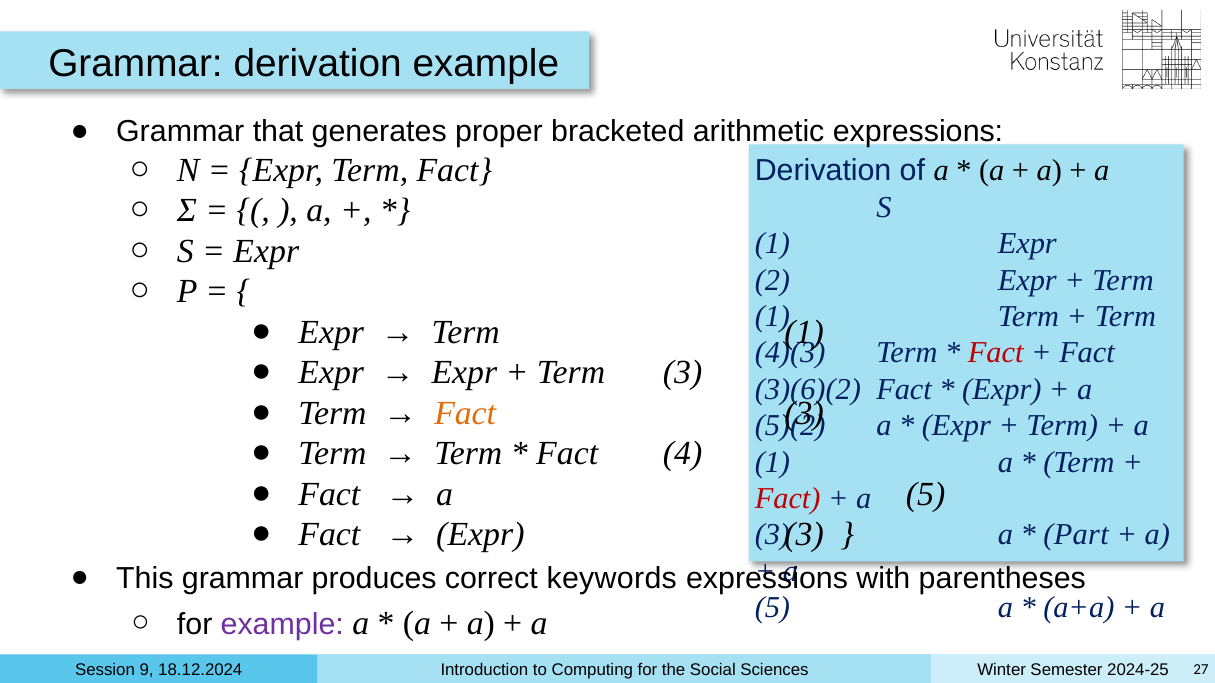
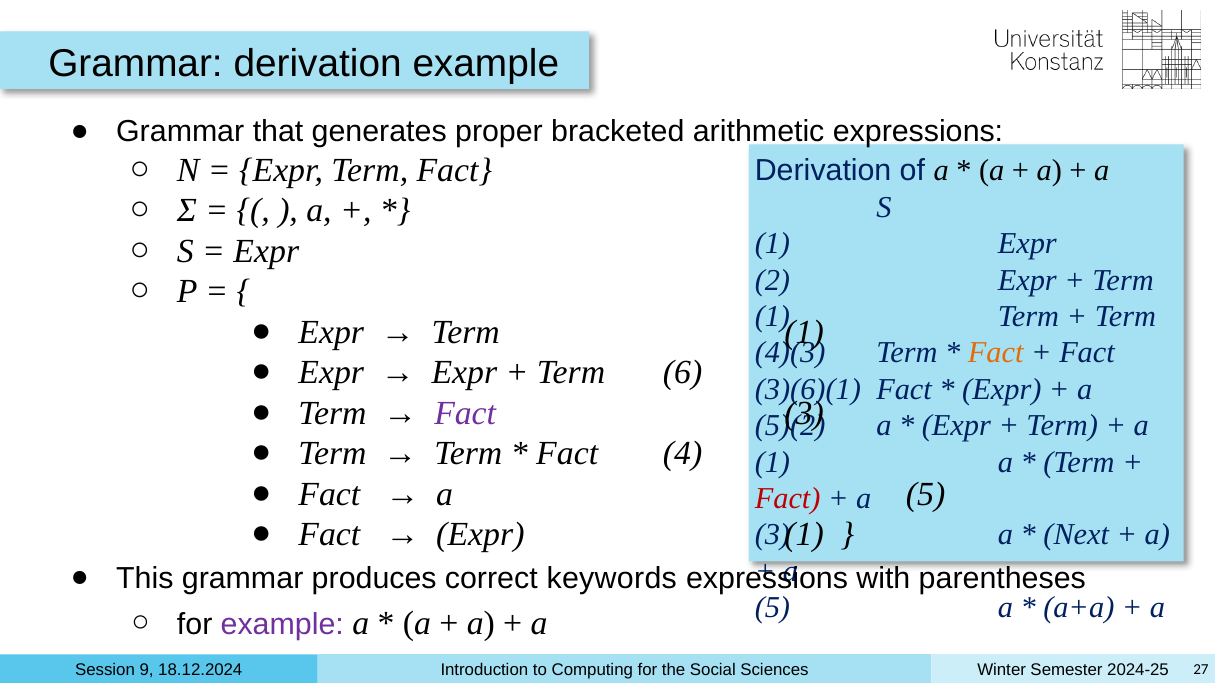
Fact at (996, 353) colour: red -> orange
Term 3: 3 -> 6
3)(6)(2: 3)(6)(2 -> 3)(6)(1
Fact at (465, 414) colour: orange -> purple
Expr 3: 3 -> 1
Part: Part -> Next
